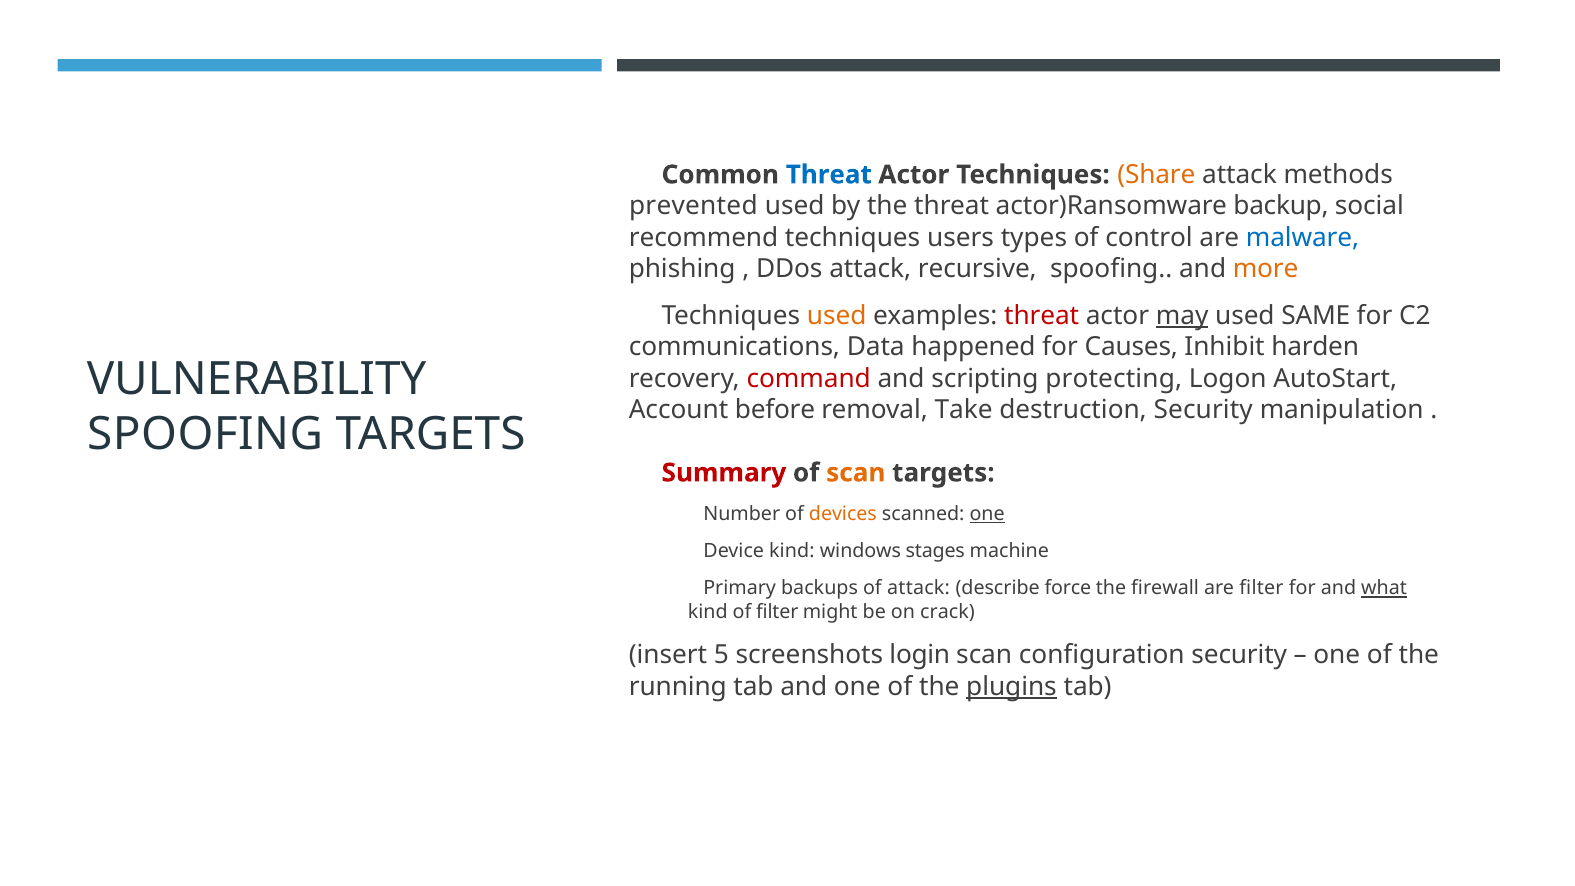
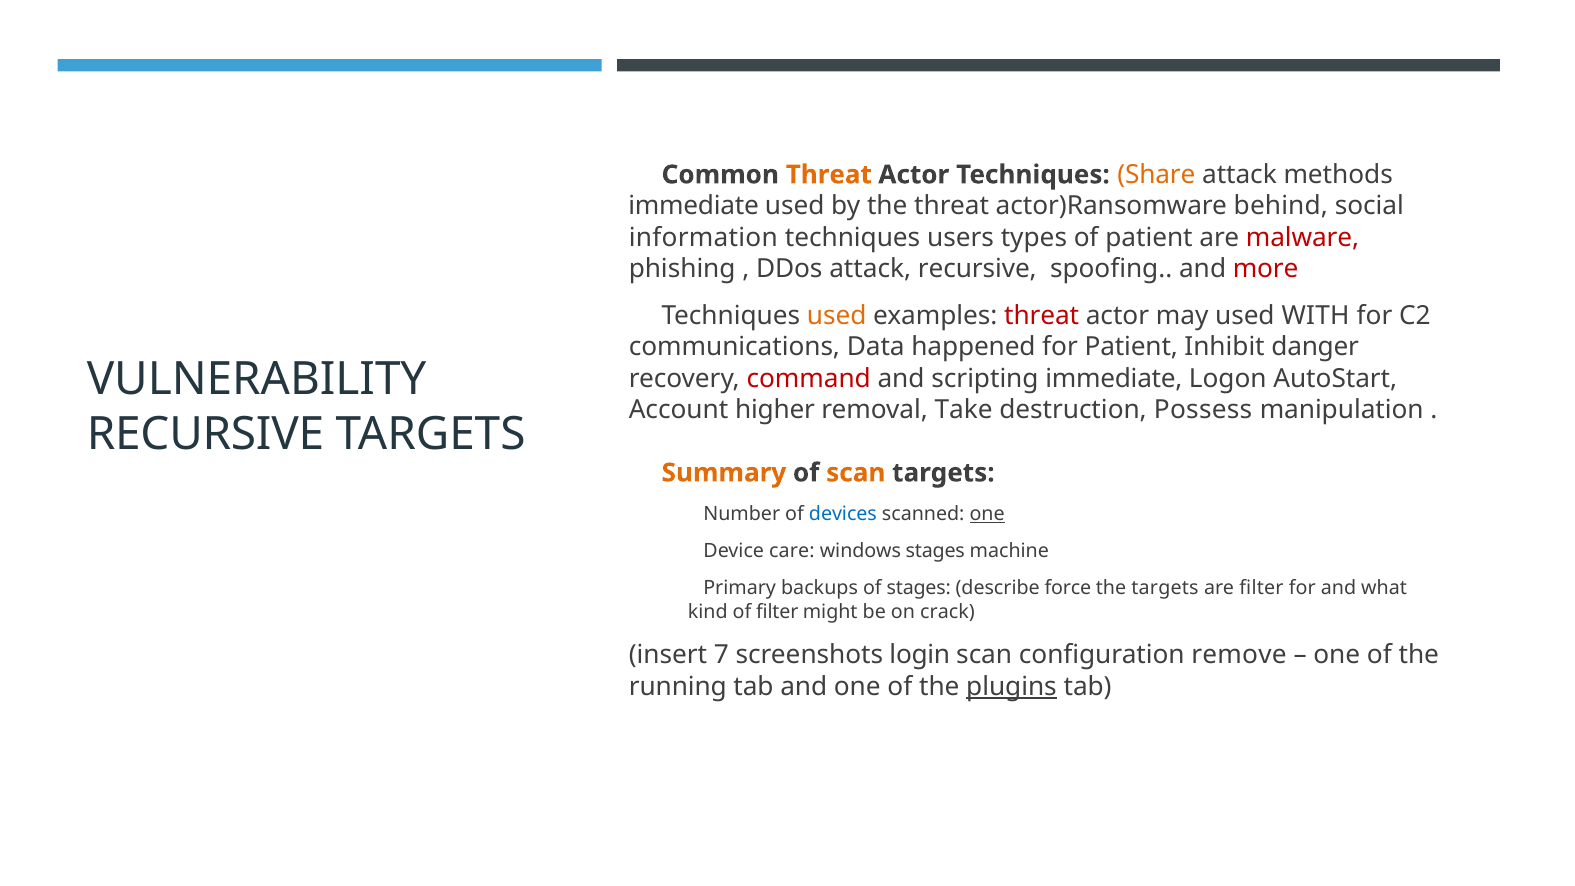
Threat at (829, 175) colour: blue -> orange
prevented at (693, 206): prevented -> immediate
backup: backup -> behind
recommend: recommend -> information
of control: control -> patient
malware colour: blue -> red
more colour: orange -> red
may underline: present -> none
SAME: SAME -> WITH
for Causes: Causes -> Patient
harden: harden -> danger
scripting protecting: protecting -> immediate
before: before -> higher
destruction Security: Security -> Possess
SPOOFING at (205, 434): SPOOFING -> RECURSIVE
Summary colour: red -> orange
devices colour: orange -> blue
kind at (792, 551): kind -> care
of attack: attack -> stages
the firewall: firewall -> targets
what underline: present -> none
5: 5 -> 7
configuration security: security -> remove
